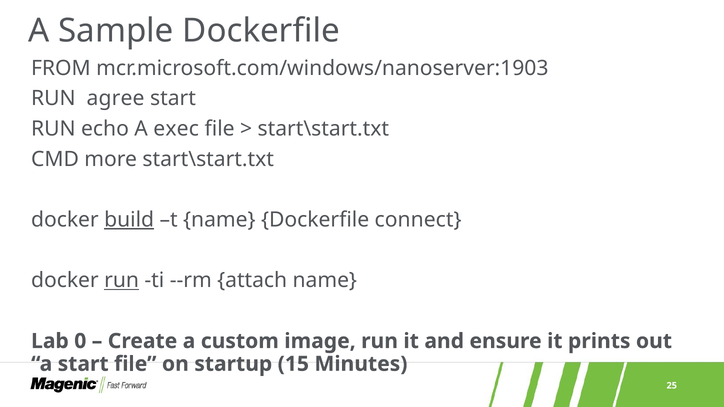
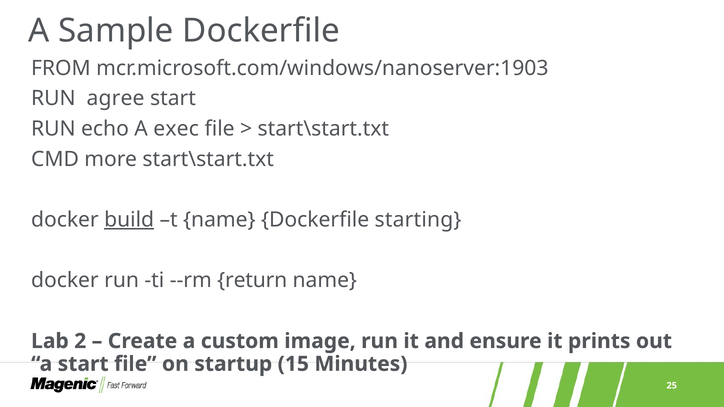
connect: connect -> starting
run at (122, 281) underline: present -> none
attach: attach -> return
0: 0 -> 2
